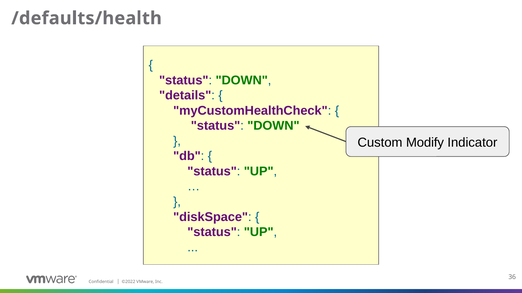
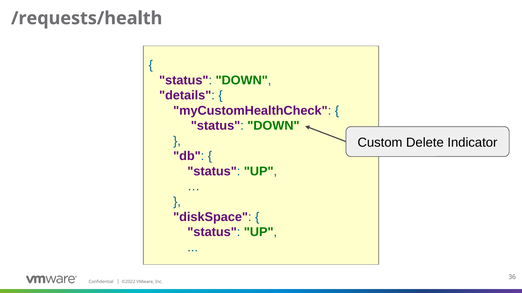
/defaults/health: /defaults/health -> /requests/health
Modify: Modify -> Delete
